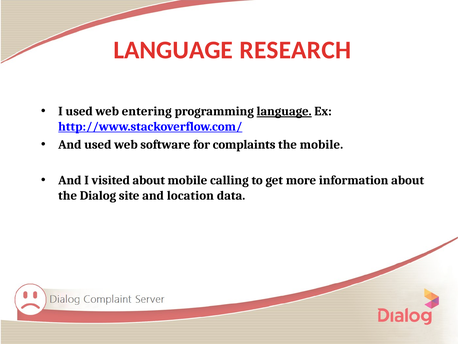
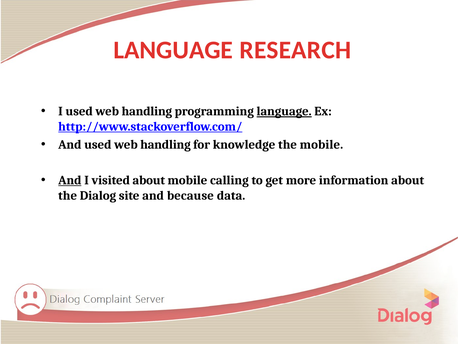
I used web entering: entering -> handling
And used web software: software -> handling
complaints: complaints -> knowledge
And at (70, 180) underline: none -> present
location: location -> because
